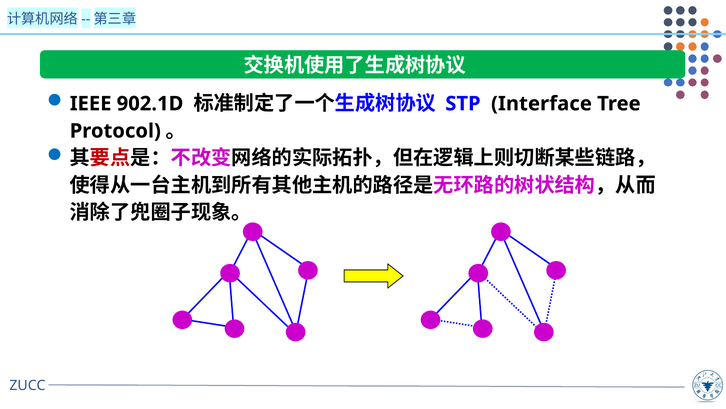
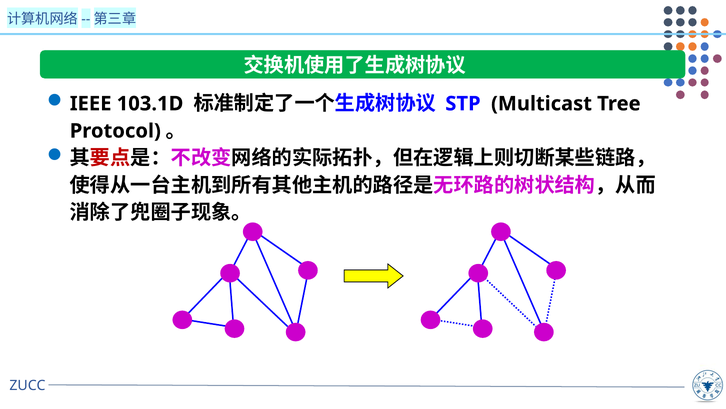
902.1D: 902.1D -> 103.1D
Interface: Interface -> Multicast
